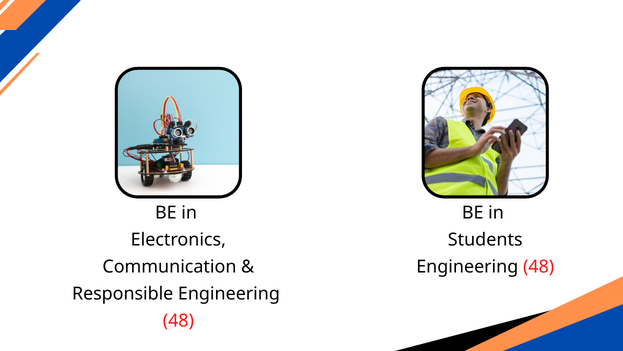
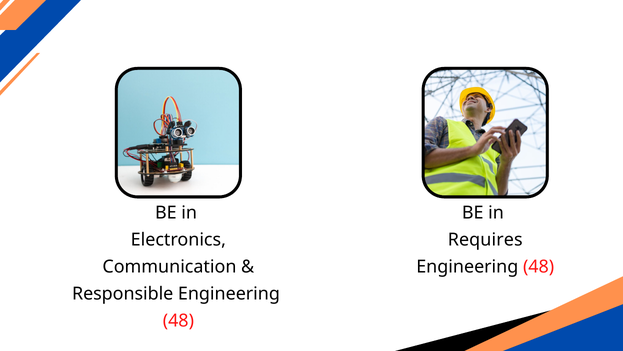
Students: Students -> Requires
